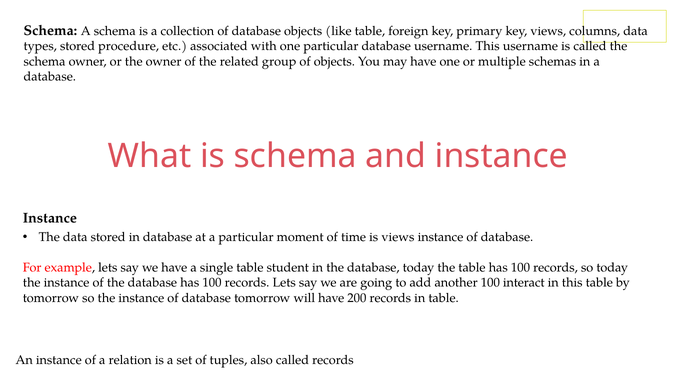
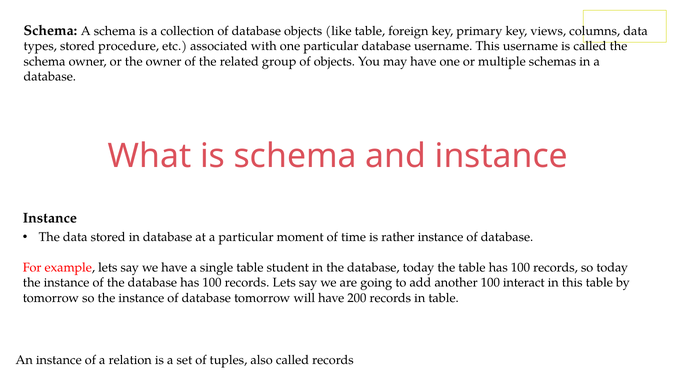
is views: views -> rather
